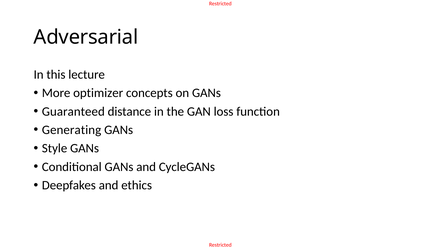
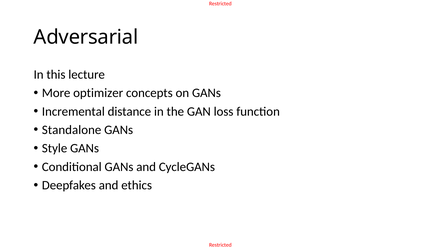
Guaranteed: Guaranteed -> Incremental
Generating: Generating -> Standalone
